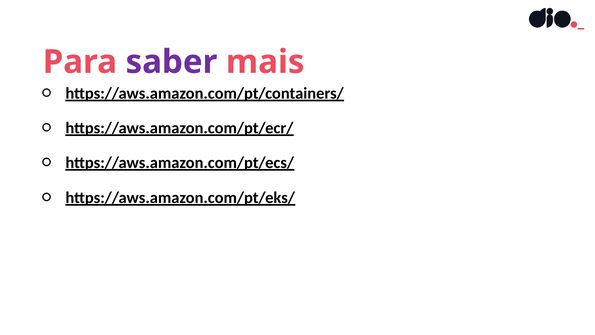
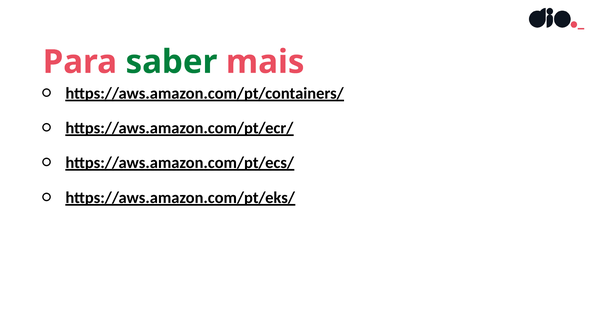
saber colour: purple -> green
